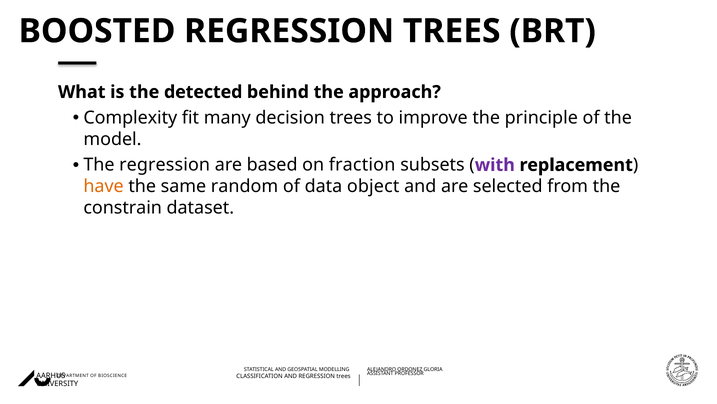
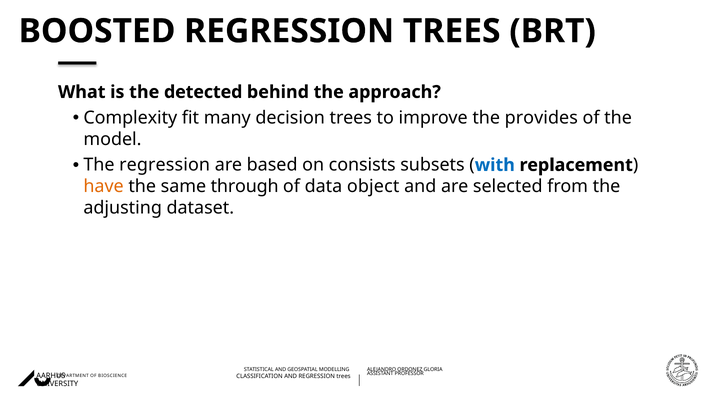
principle: principle -> provides
fraction: fraction -> consists
with colour: purple -> blue
random: random -> through
constrain: constrain -> adjusting
